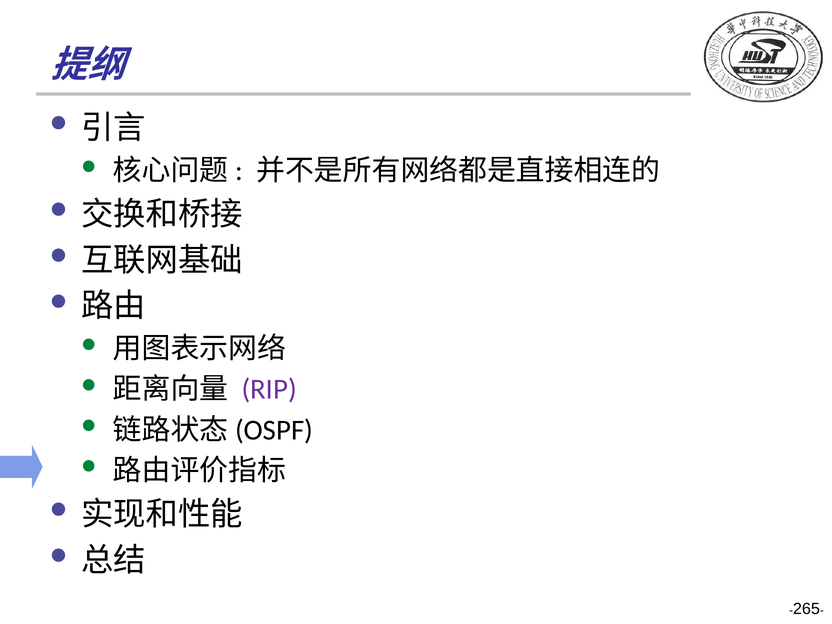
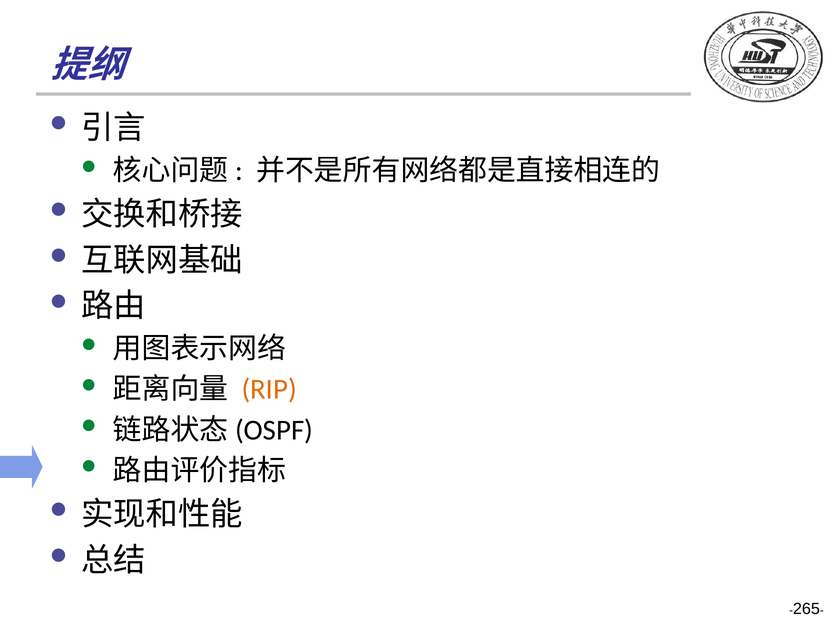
RIP colour: purple -> orange
